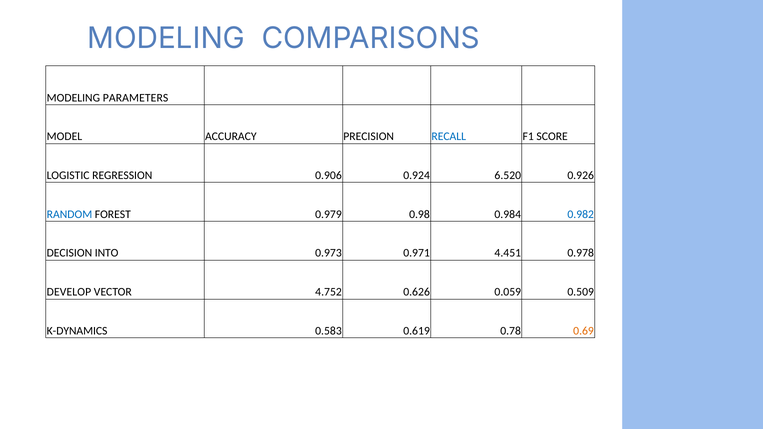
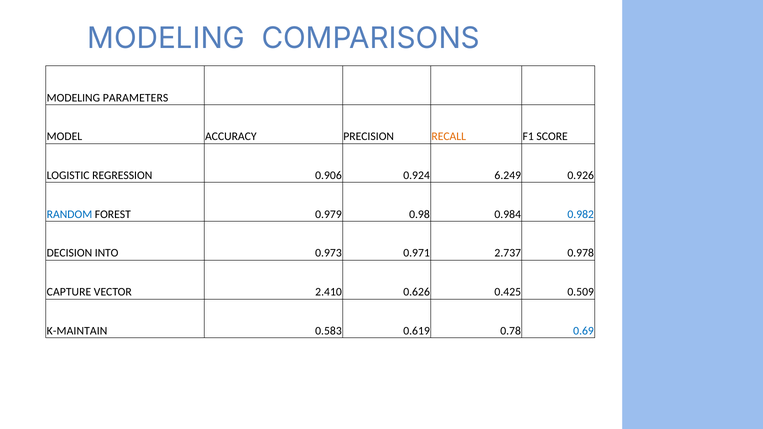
RECALL colour: blue -> orange
6.520: 6.520 -> 6.249
4.451: 4.451 -> 2.737
DEVELOP: DEVELOP -> CAPTURE
4.752: 4.752 -> 2.410
0.059: 0.059 -> 0.425
K-DYNAMICS: K-DYNAMICS -> K-MAINTAIN
0.69 colour: orange -> blue
